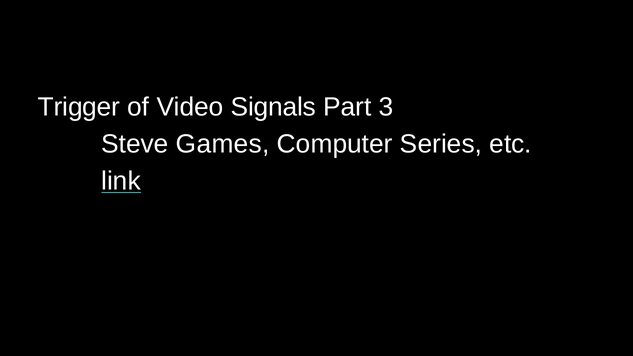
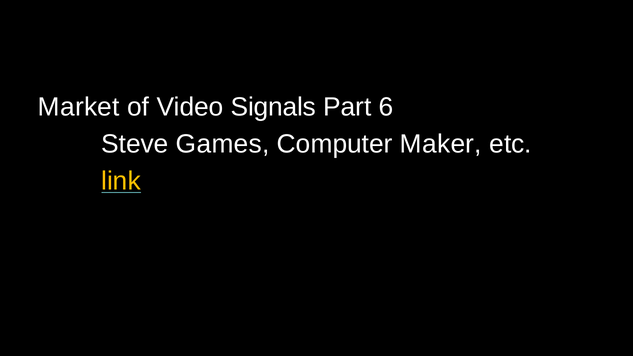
Trigger: Trigger -> Market
3: 3 -> 6
Series: Series -> Maker
link colour: white -> yellow
